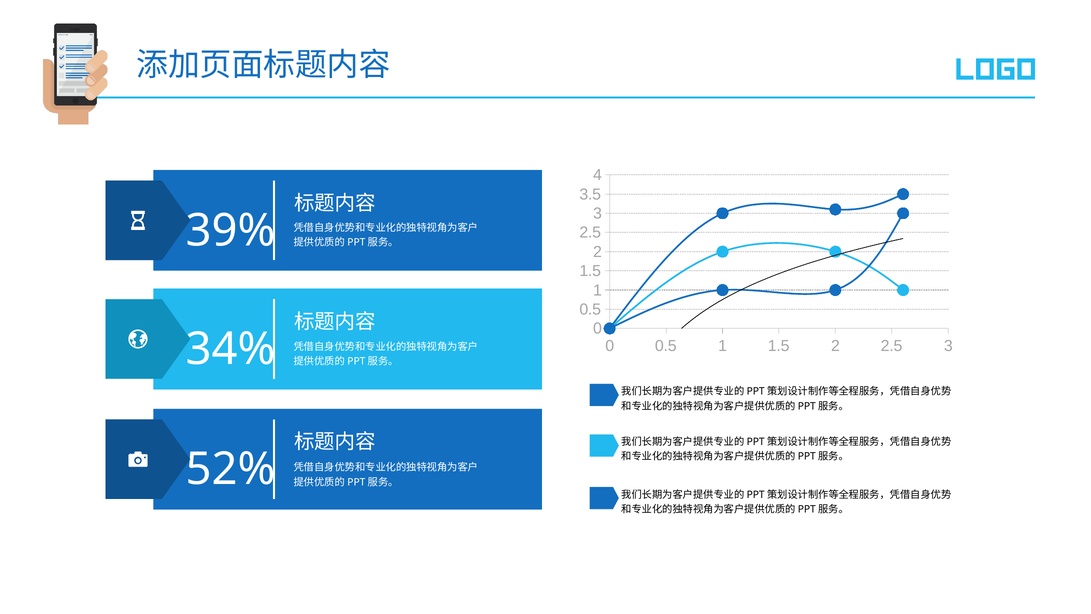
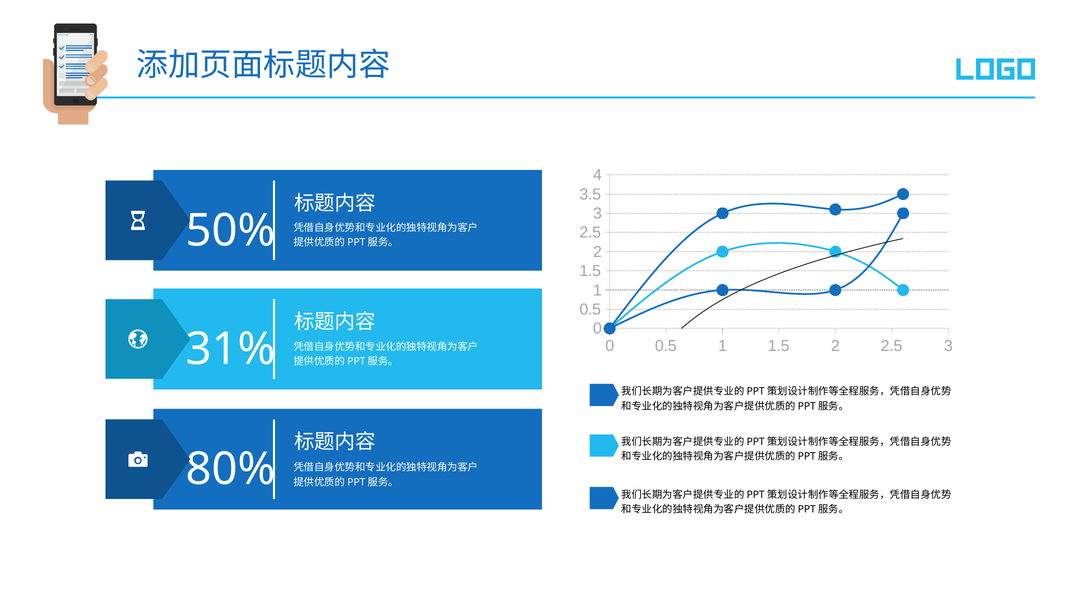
39%: 39% -> 50%
34%: 34% -> 31%
52%: 52% -> 80%
